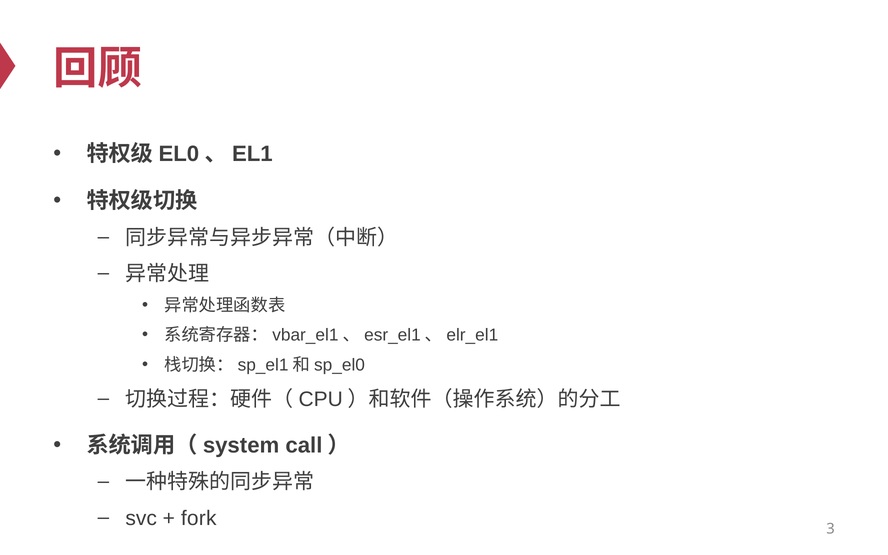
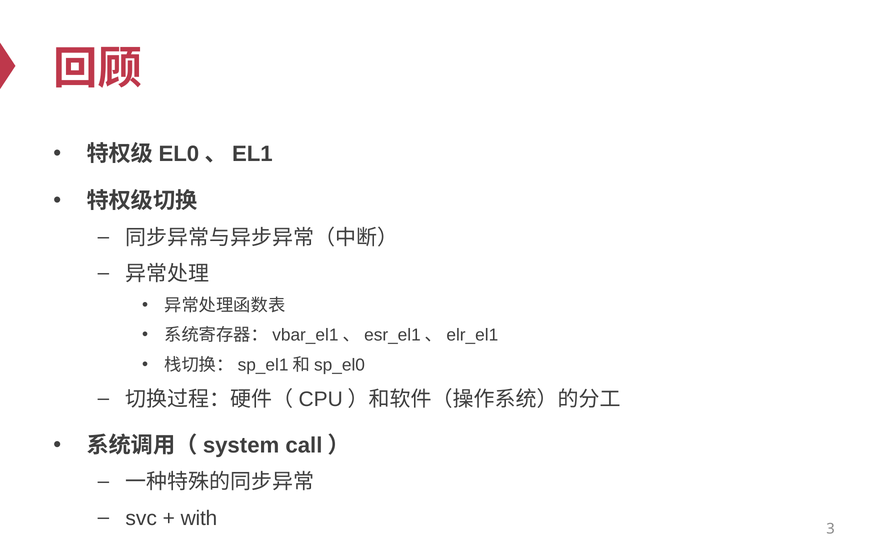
fork: fork -> with
